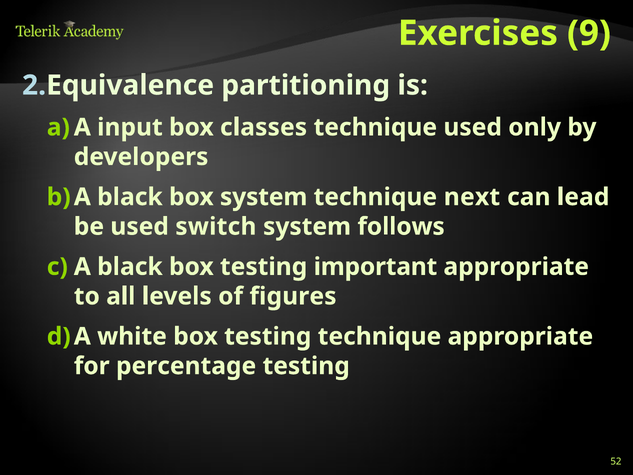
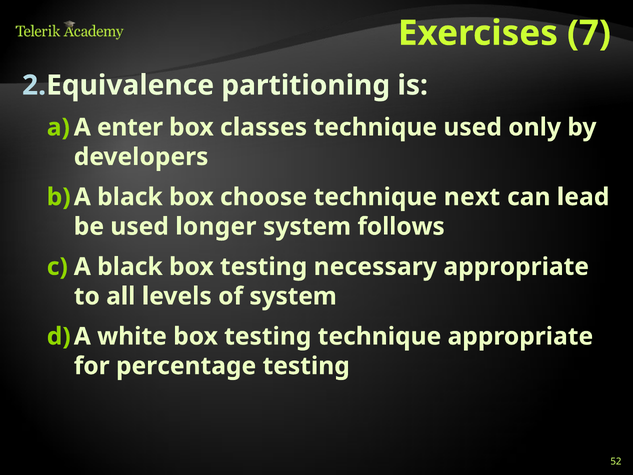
9: 9 -> 7
input: input -> enter
box system: system -> choose
switch: switch -> longer
important: important -> necessary
of figures: figures -> system
